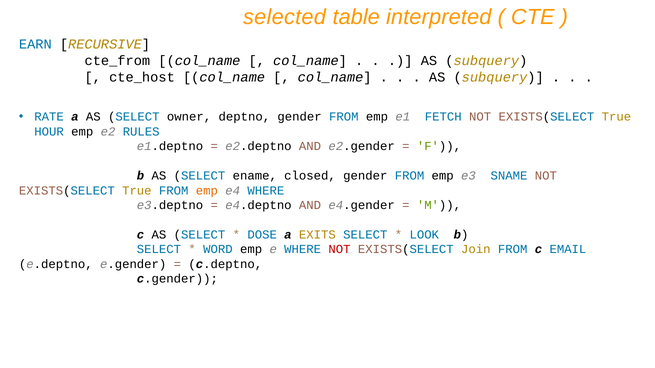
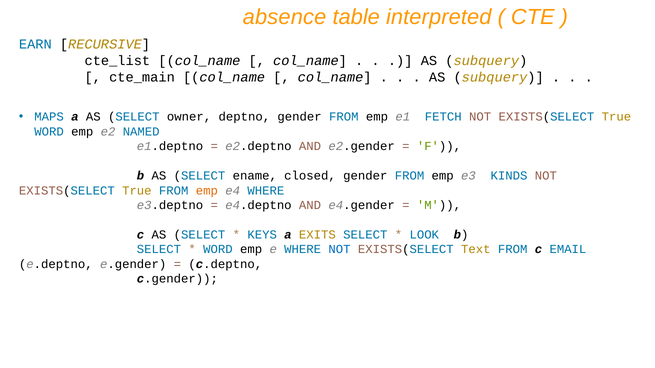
selected: selected -> absence
cte_from: cte_from -> cte_list
cte_host: cte_host -> cte_main
RATE: RATE -> MAPS
HOUR at (49, 132): HOUR -> WORD
RULES: RULES -> NAMED
SNAME: SNAME -> KINDS
DOSE: DOSE -> KEYS
NOT at (340, 250) colour: red -> blue
Join: Join -> Text
